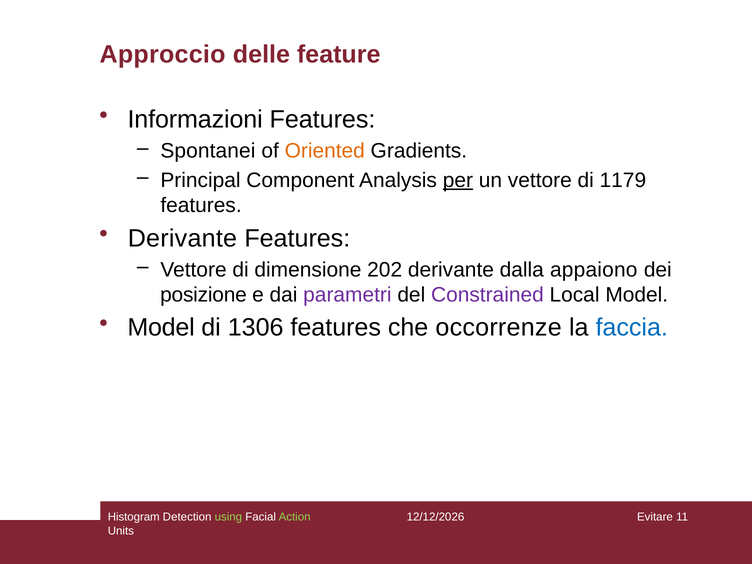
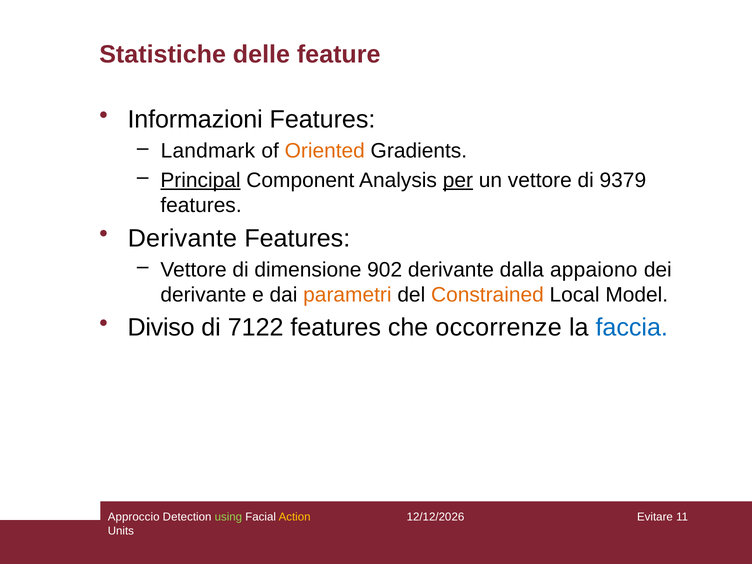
Approccio: Approccio -> Statistiche
Spontanei: Spontanei -> Landmark
Principal underline: none -> present
1179: 1179 -> 9379
202: 202 -> 902
posizione at (203, 295): posizione -> derivante
parametri colour: purple -> orange
Constrained colour: purple -> orange
Model at (161, 328): Model -> Diviso
1306: 1306 -> 7122
Histogram: Histogram -> Approccio
Action colour: light green -> yellow
